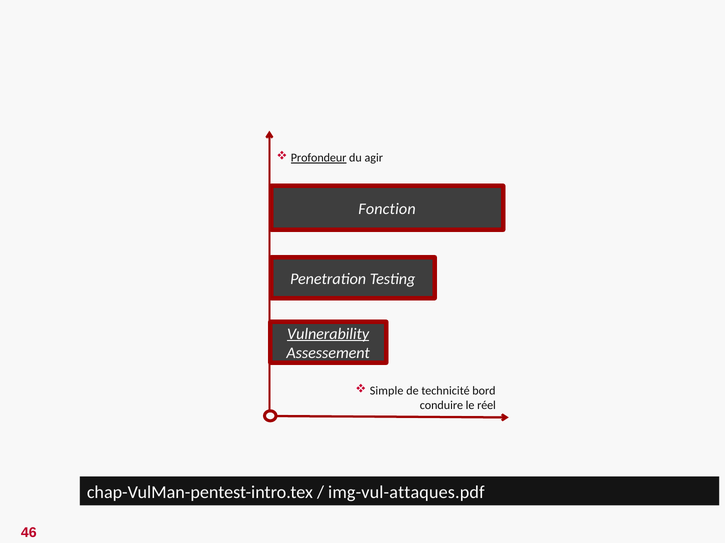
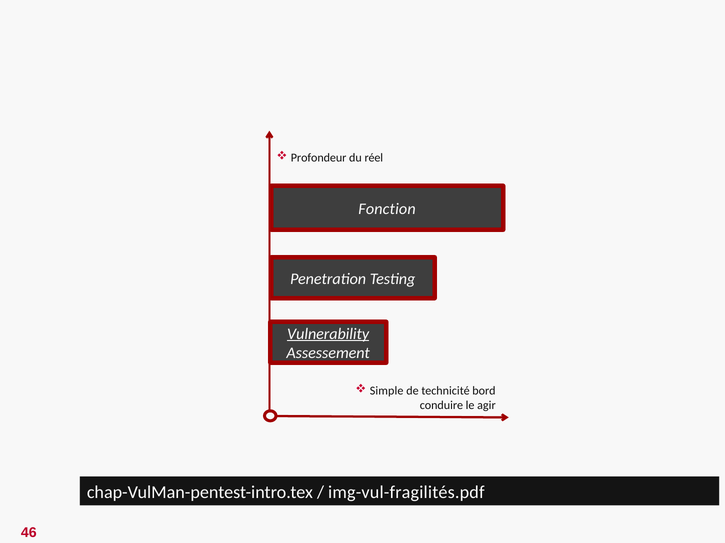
Profondeur underline: present -> none
agir: agir -> réel
réel: réel -> agir
img-vul-attaques.pdf: img-vul-attaques.pdf -> img-vul-fragilités.pdf
